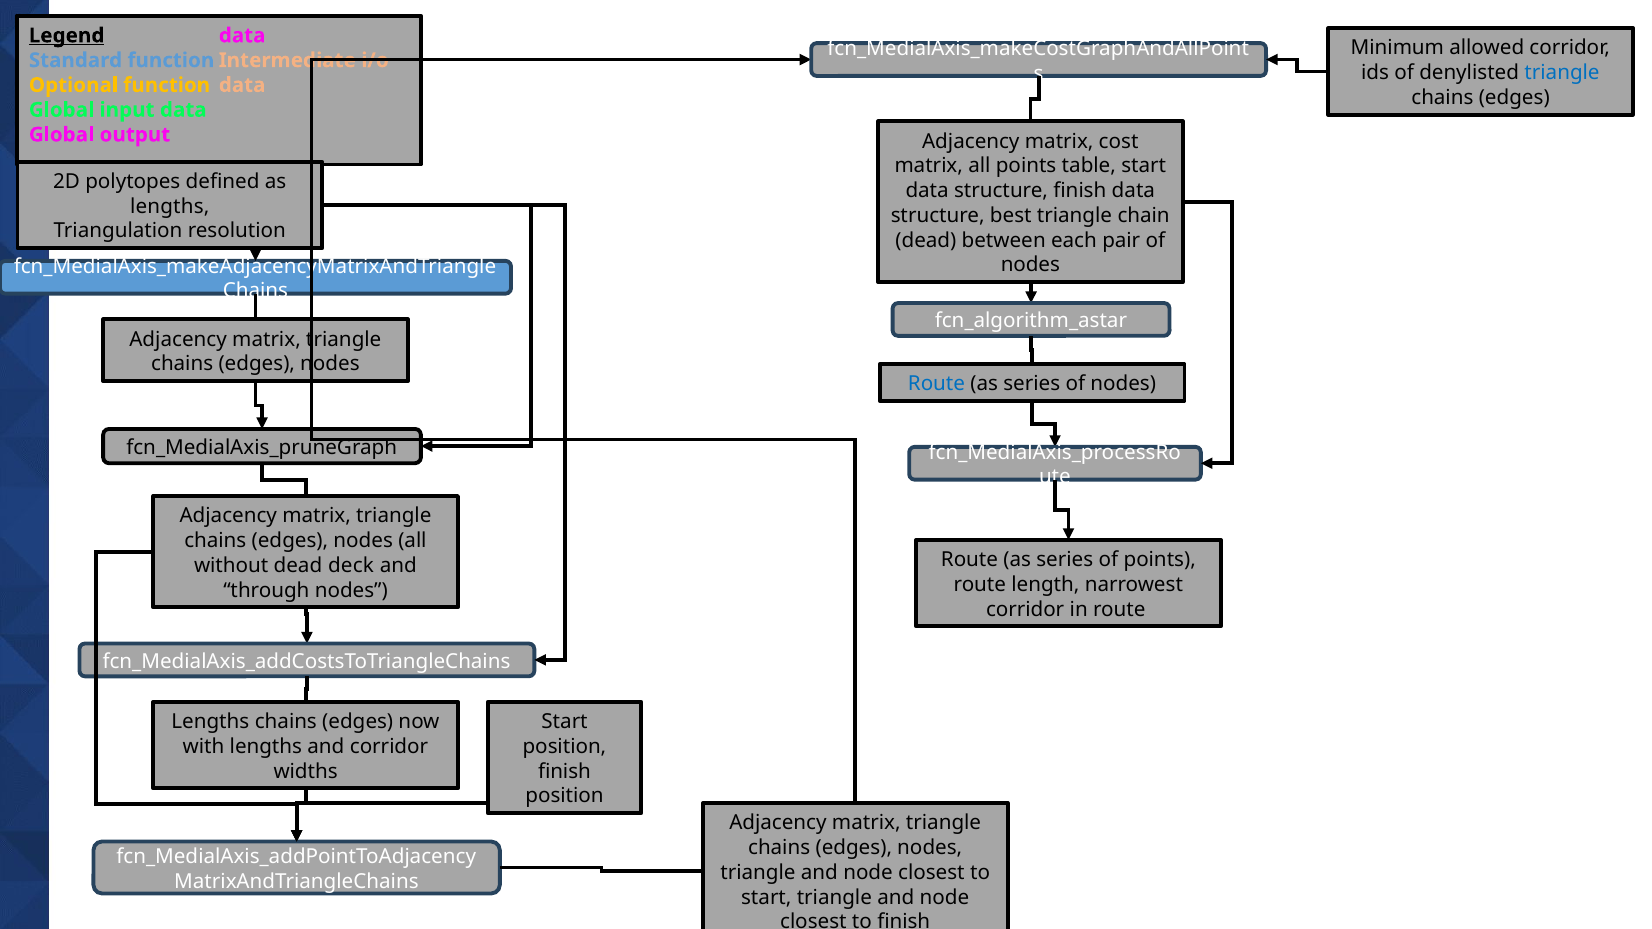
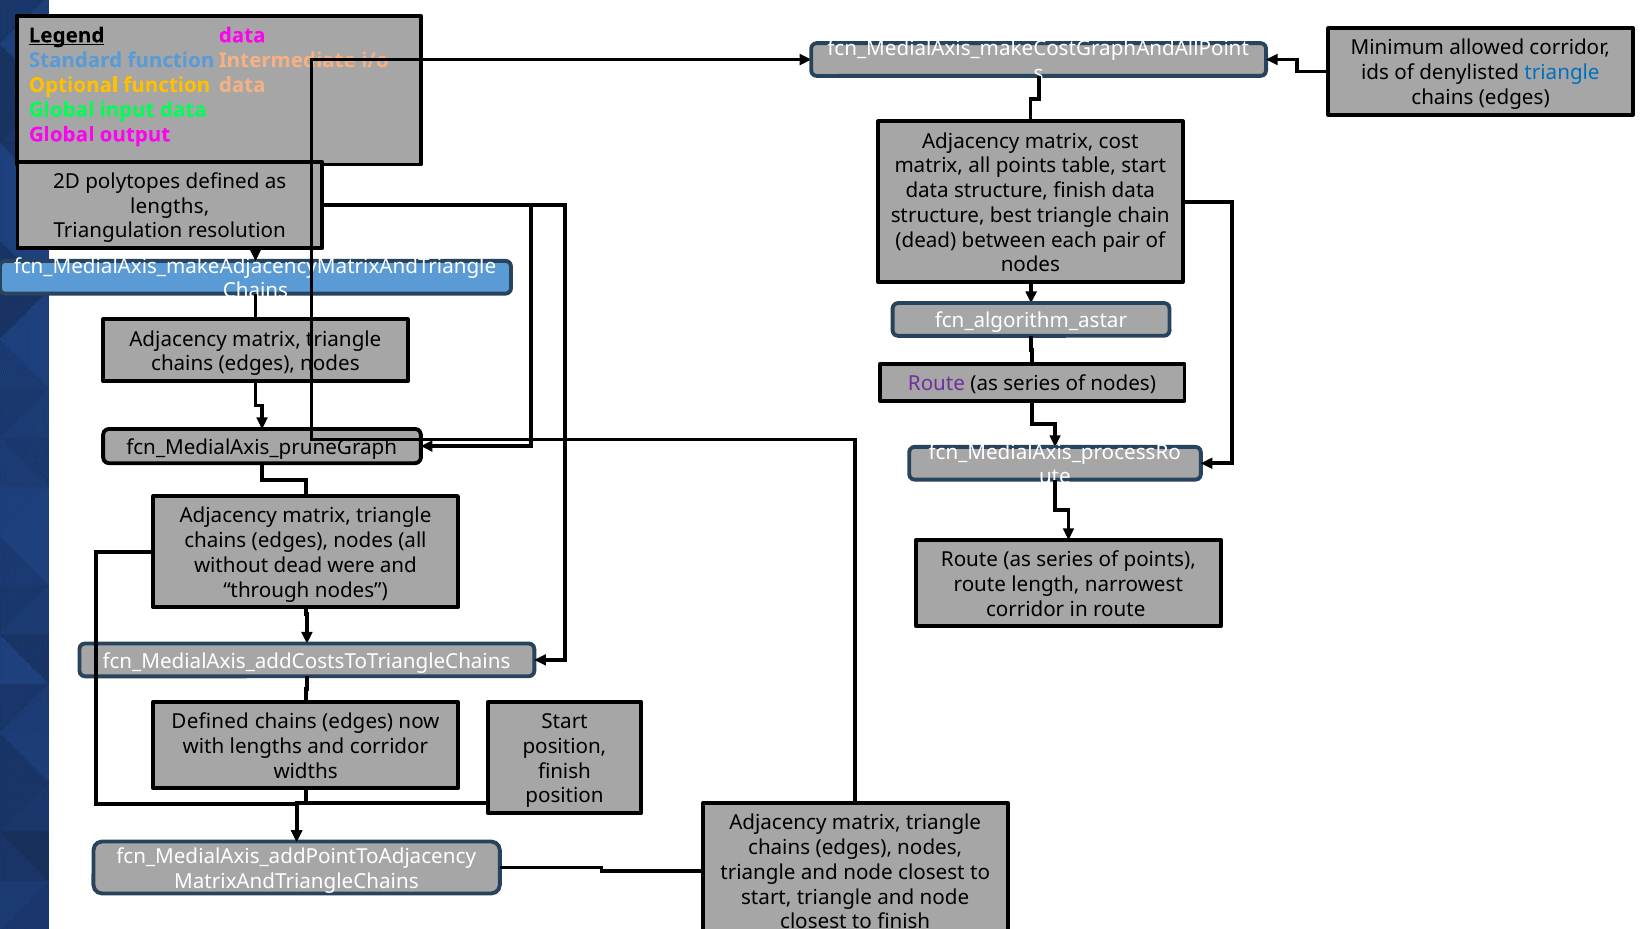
Route at (936, 384) colour: blue -> purple
deck: deck -> were
Lengths at (210, 722): Lengths -> Defined
